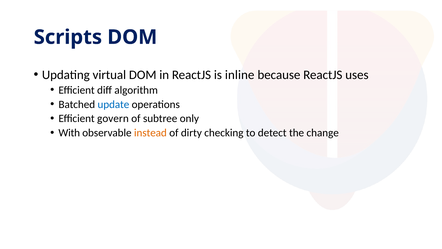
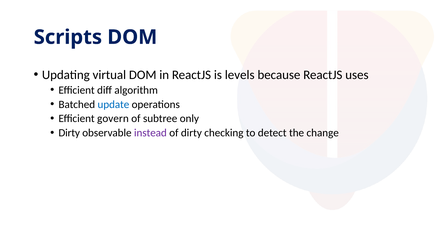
inline: inline -> levels
With at (69, 133): With -> Dirty
instead colour: orange -> purple
